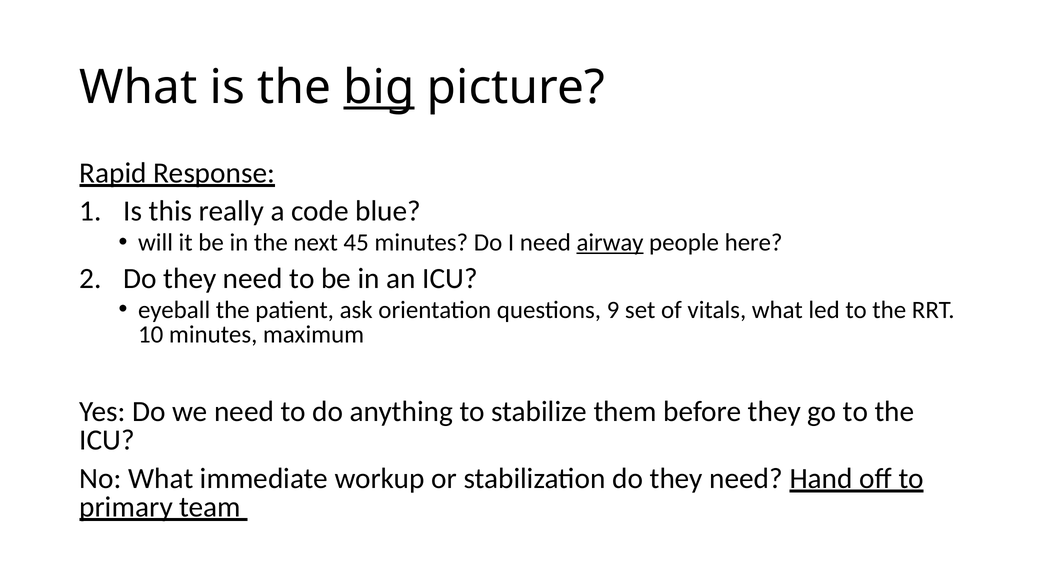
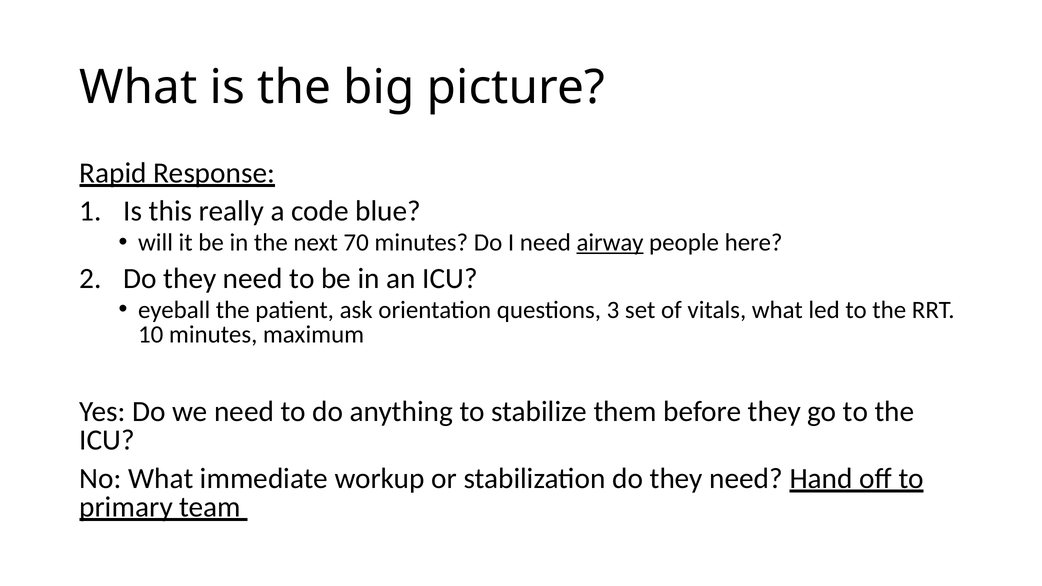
big underline: present -> none
45: 45 -> 70
9: 9 -> 3
